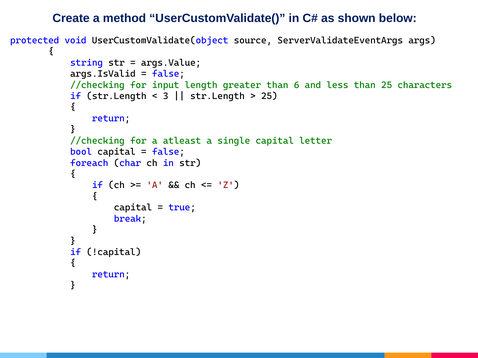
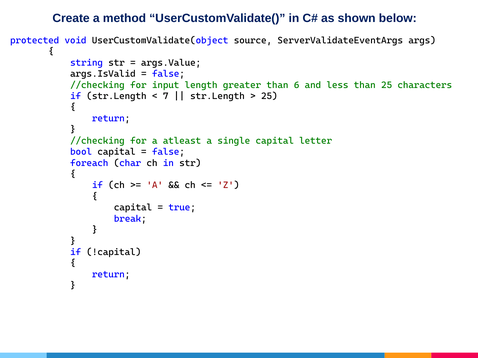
3: 3 -> 7
